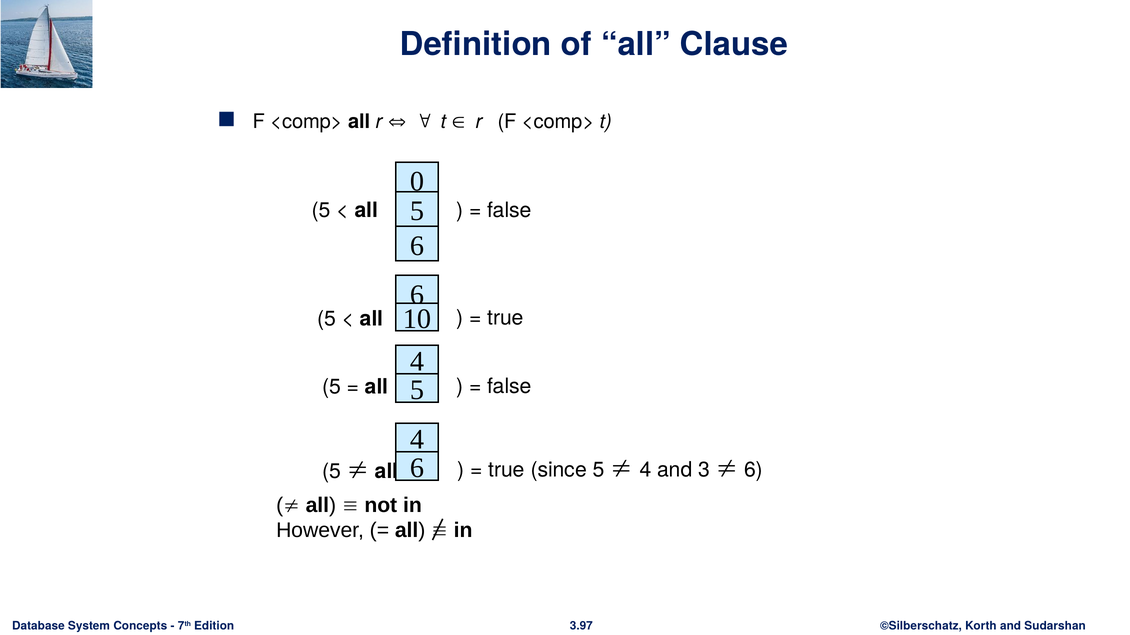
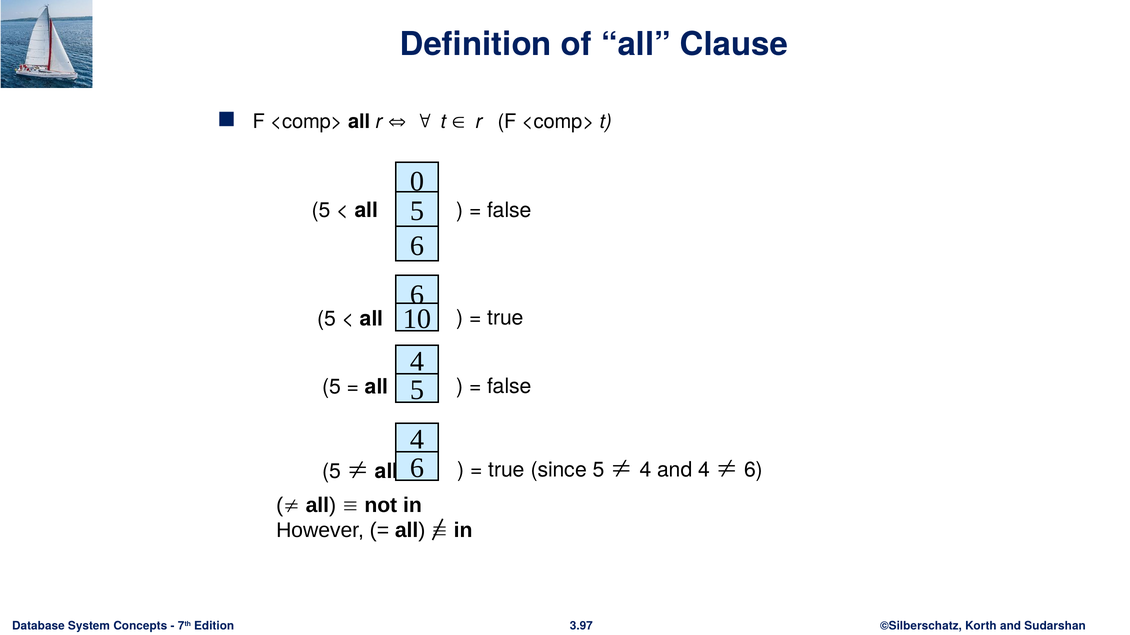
and 3: 3 -> 4
